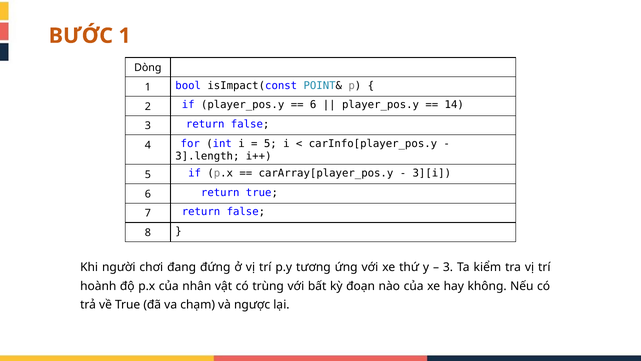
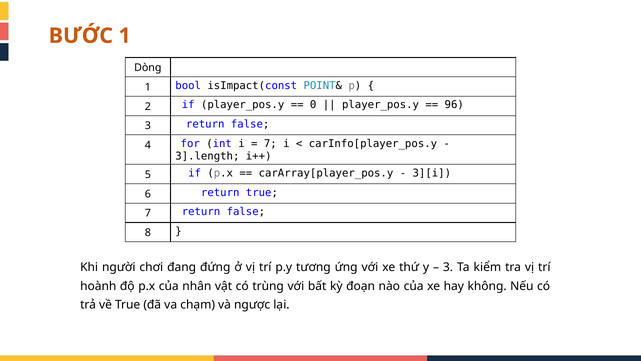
6 at (313, 105): 6 -> 0
14: 14 -> 96
5 at (270, 143): 5 -> 7
